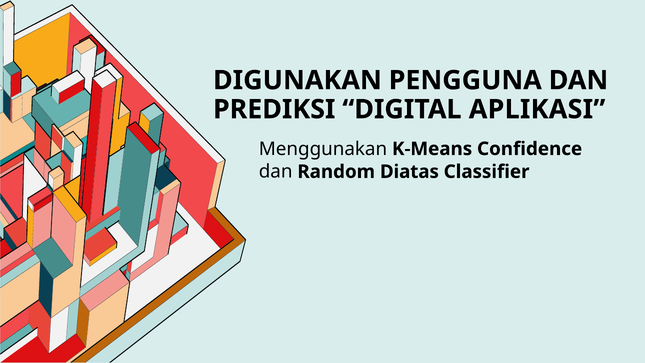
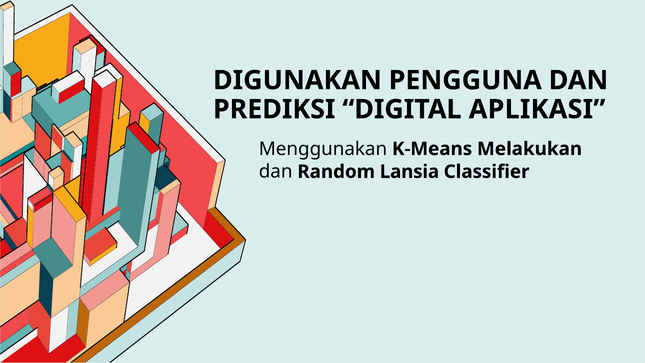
Confidence: Confidence -> Melakukan
Diatas: Diatas -> Lansia
